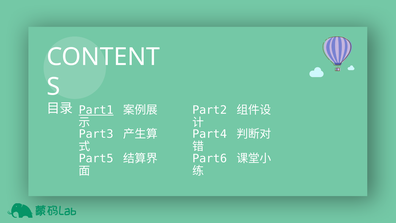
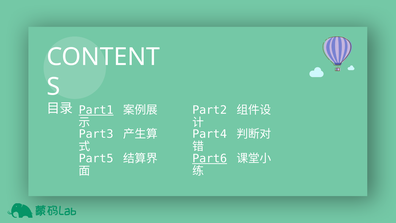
Part6 underline: none -> present
